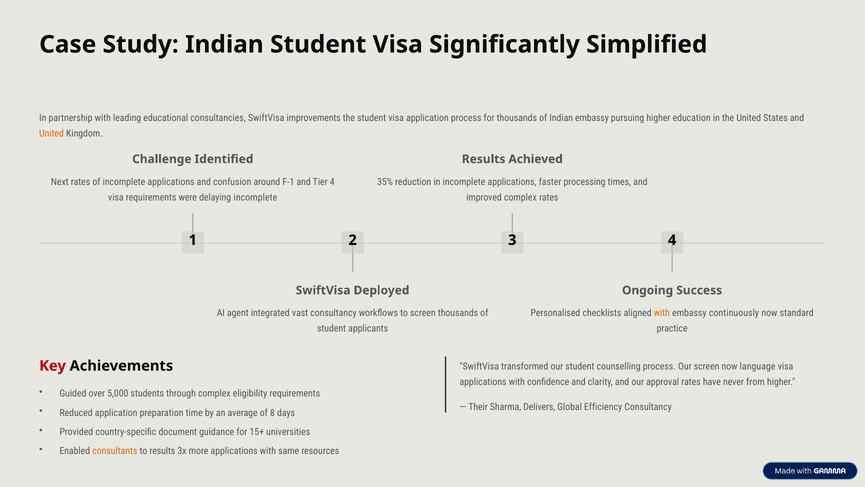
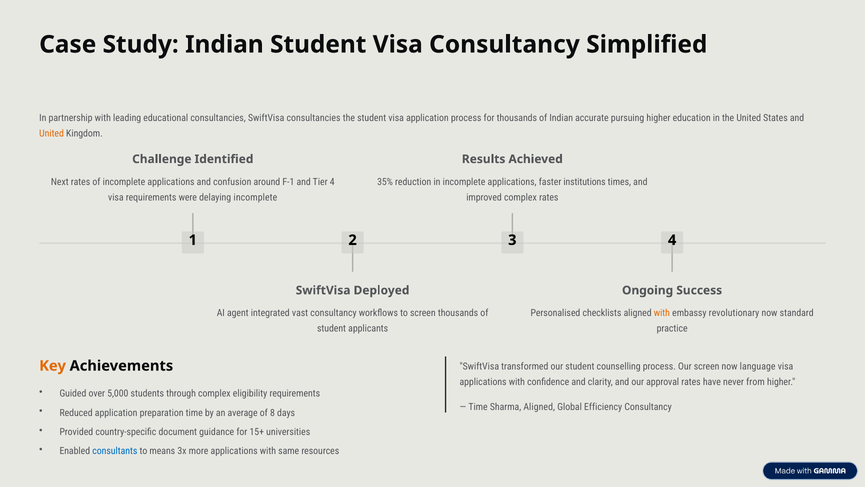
Visa Significantly: Significantly -> Consultancy
SwiftVisa improvements: improvements -> consultancies
Indian embassy: embassy -> accurate
processing: processing -> institutions
continuously: continuously -> revolutionary
Key colour: red -> orange
Their at (478, 407): Their -> Time
Sharma Delivers: Delivers -> Aligned
consultants colour: orange -> blue
to results: results -> means
